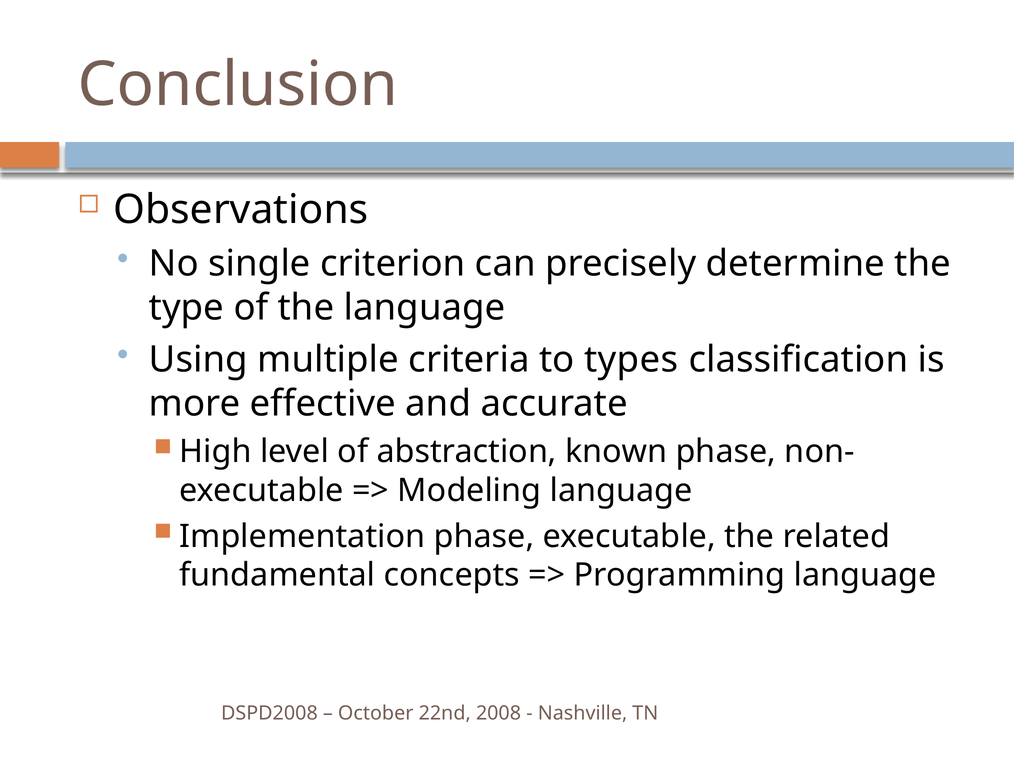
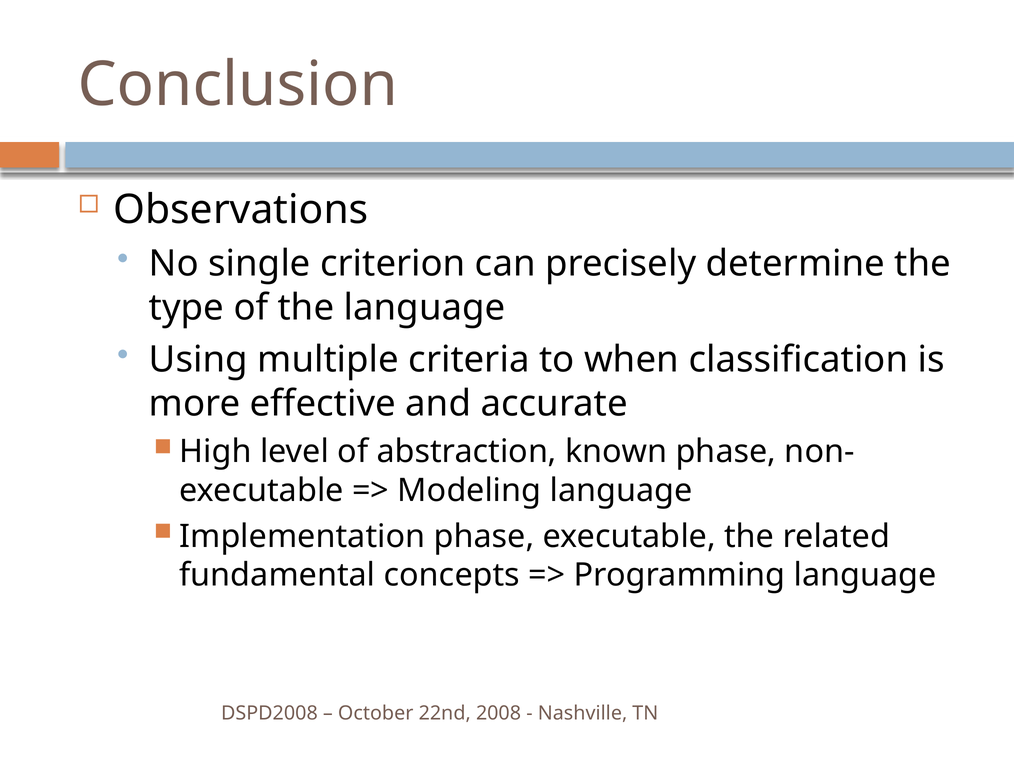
types: types -> when
